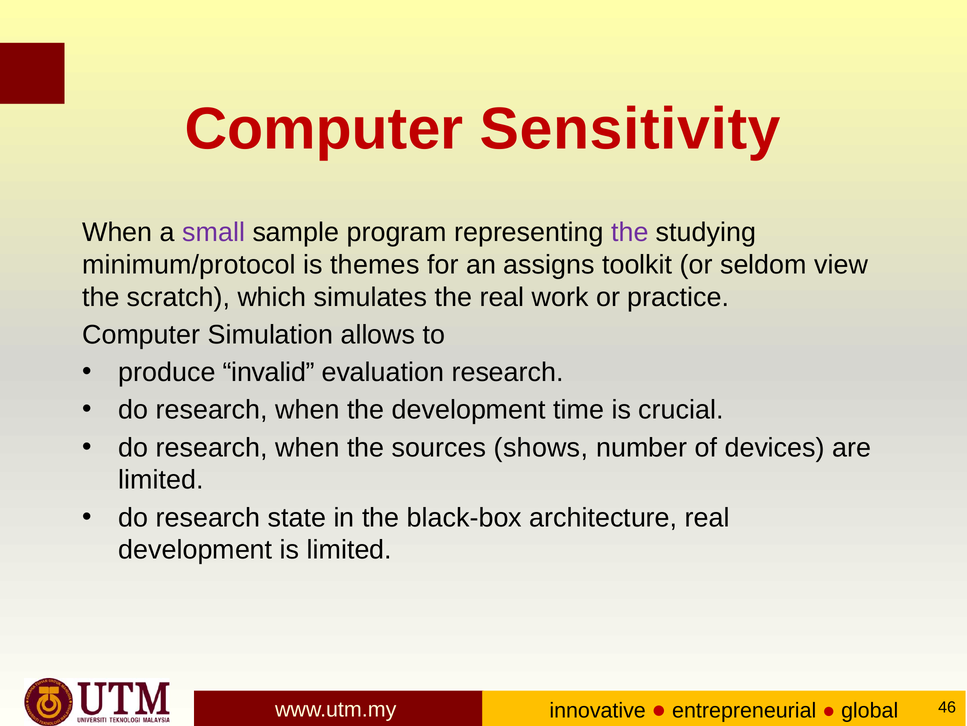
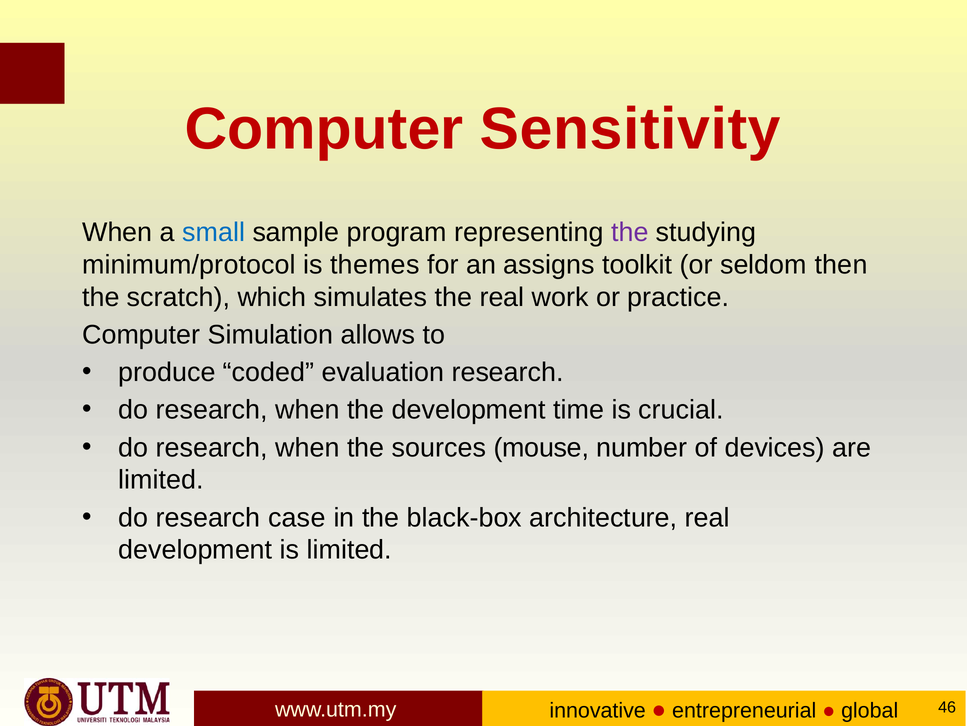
small colour: purple -> blue
view: view -> then
invalid: invalid -> coded
shows: shows -> mouse
state: state -> case
